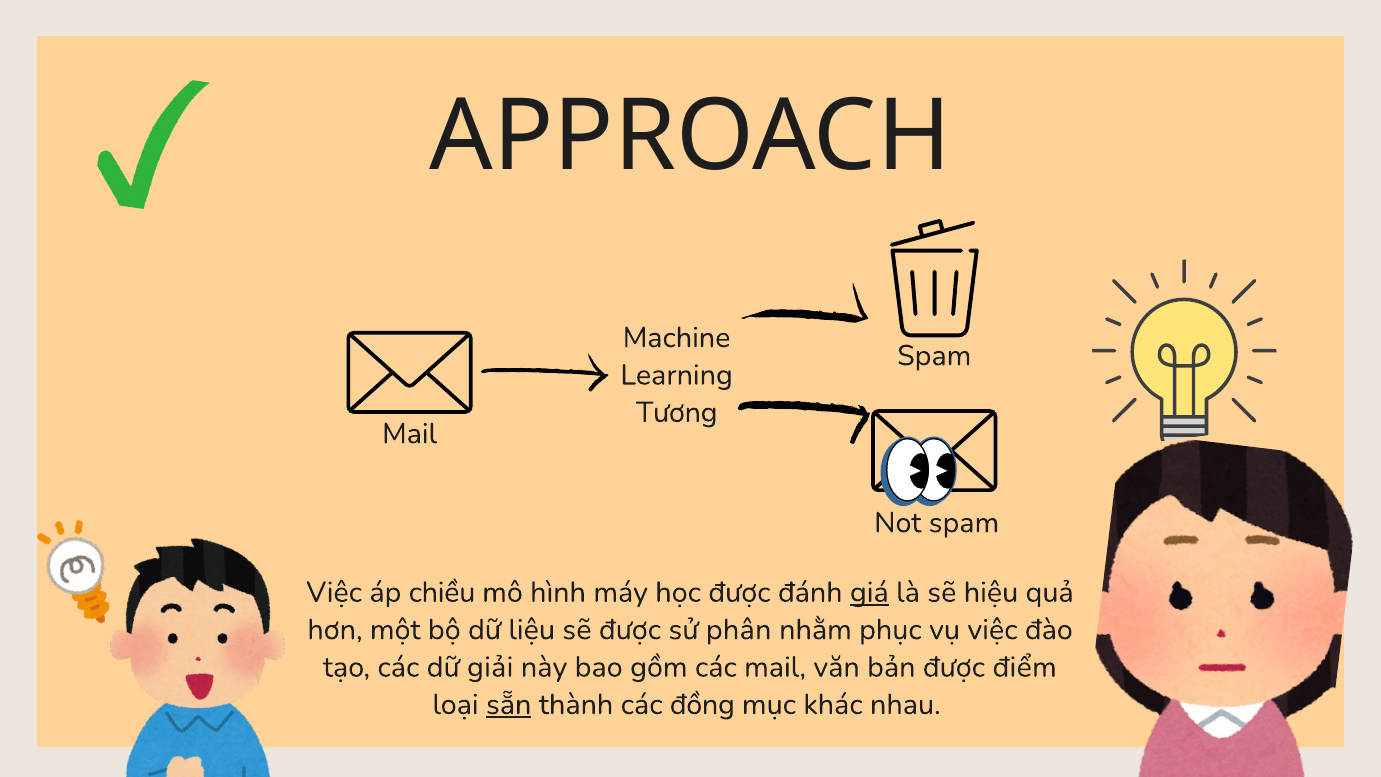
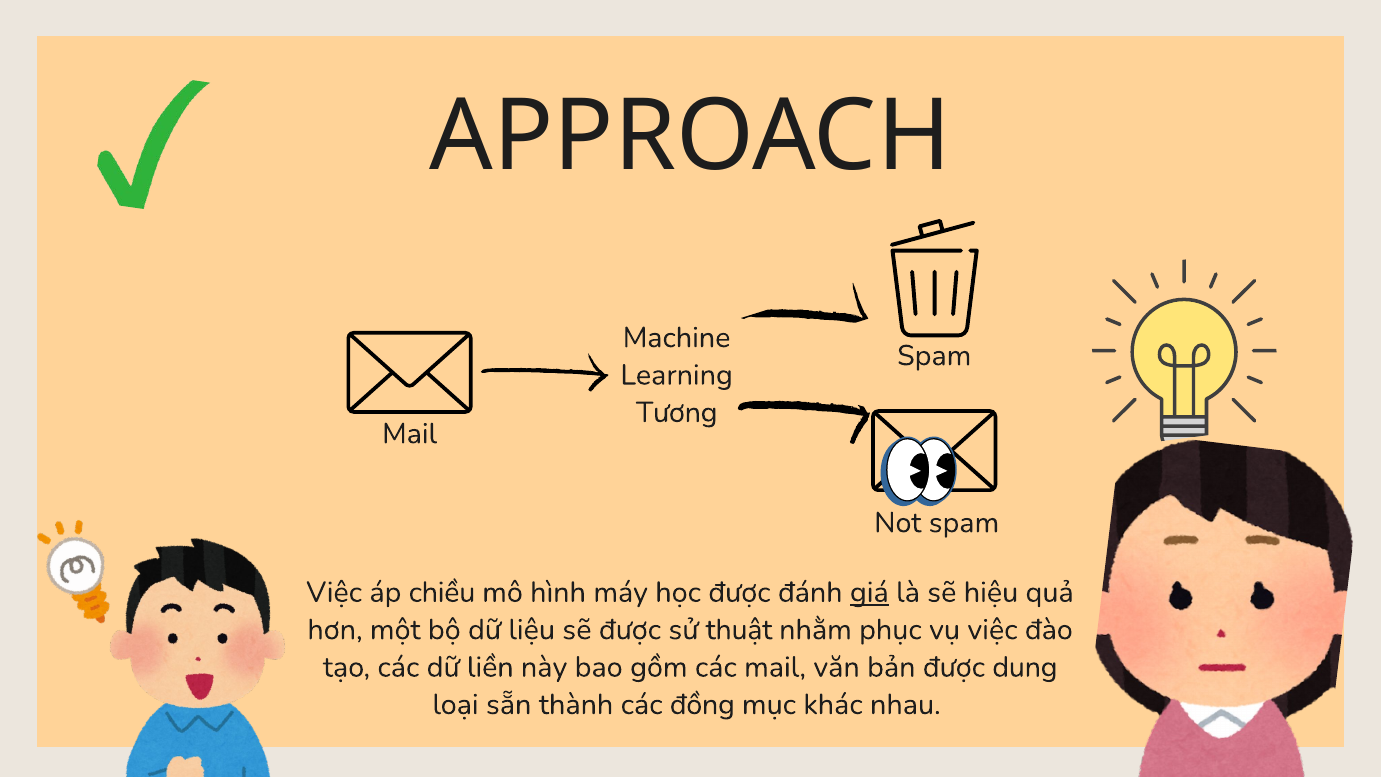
phân: phân -> thuật
giải: giải -> liền
điểm: điểm -> dung
sẵn underline: present -> none
